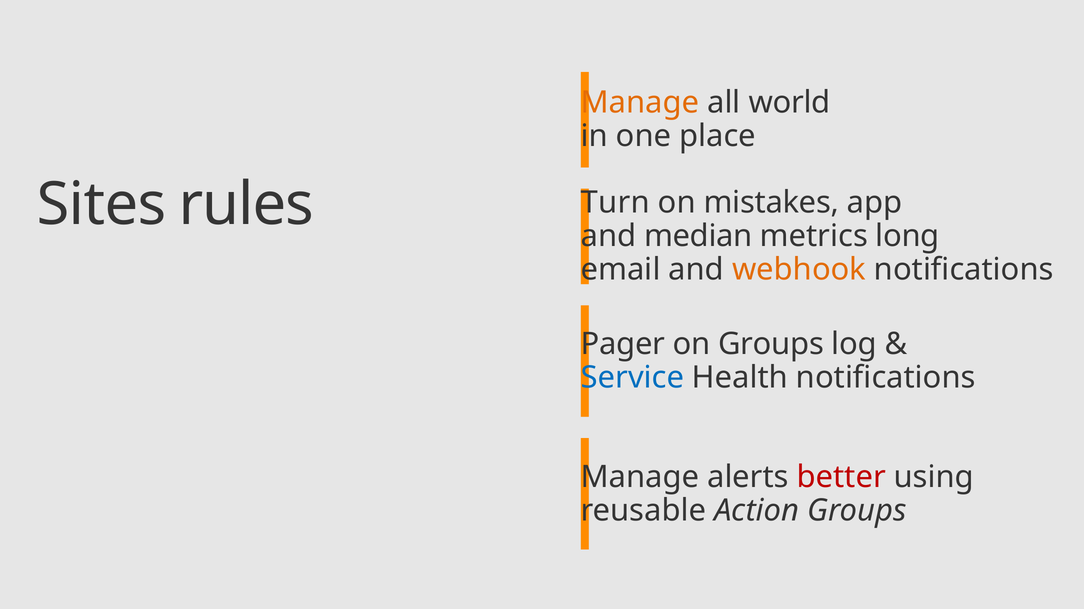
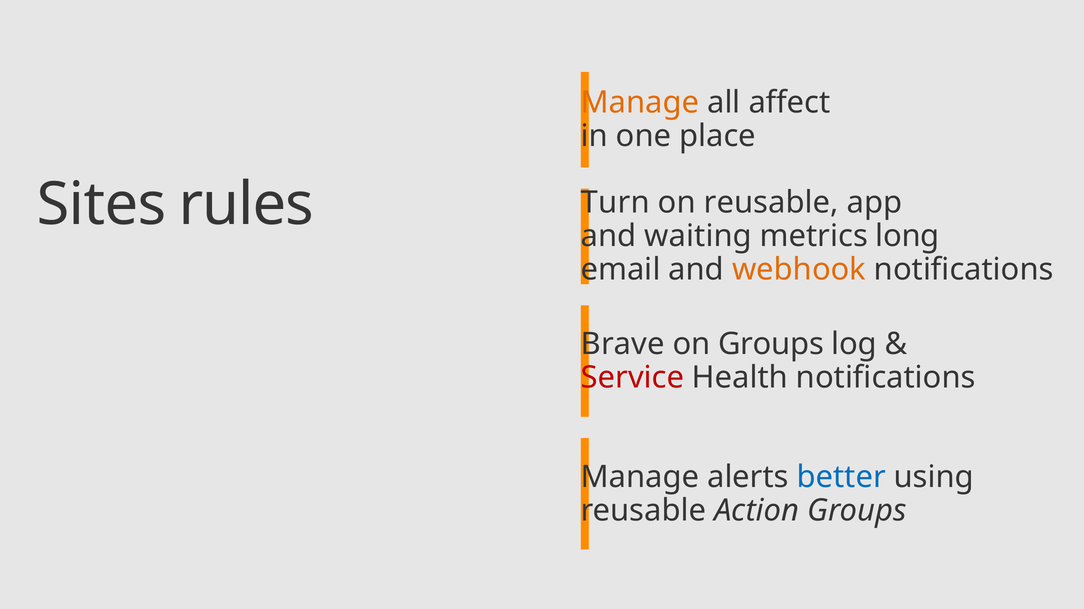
world: world -> affect
on mistakes: mistakes -> reusable
median: median -> waiting
Pager: Pager -> Brave
Service colour: blue -> red
better colour: red -> blue
